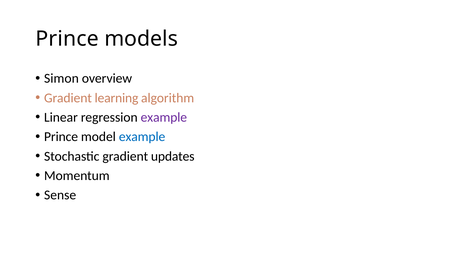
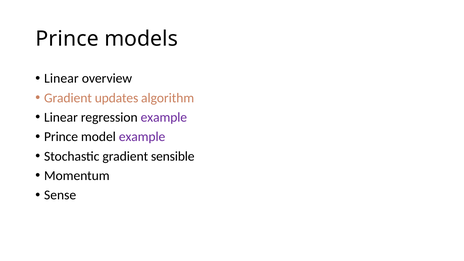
Simon at (61, 78): Simon -> Linear
learning: learning -> updates
example at (142, 137) colour: blue -> purple
updates: updates -> sensible
